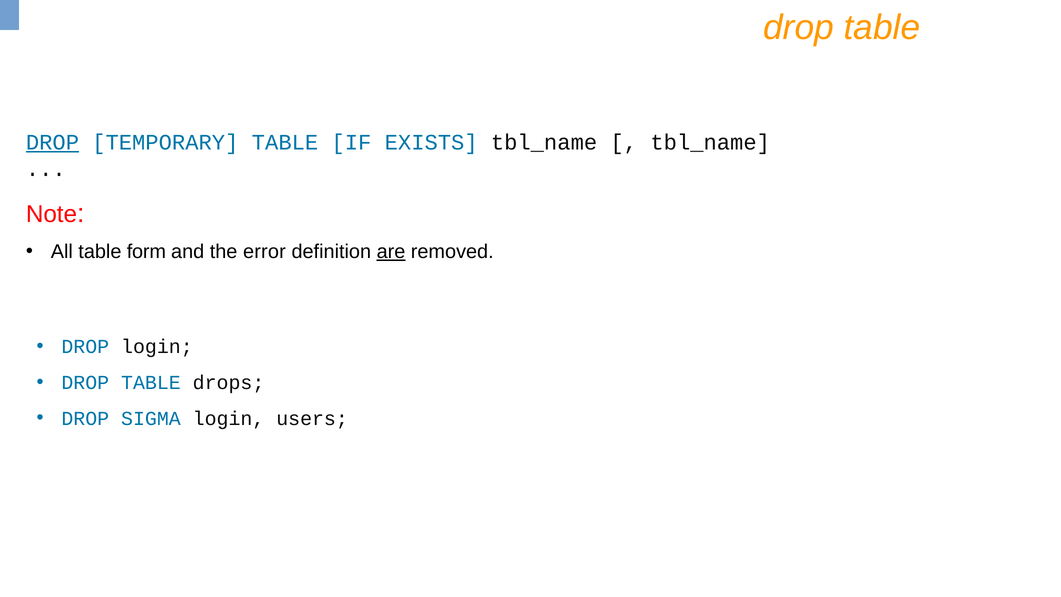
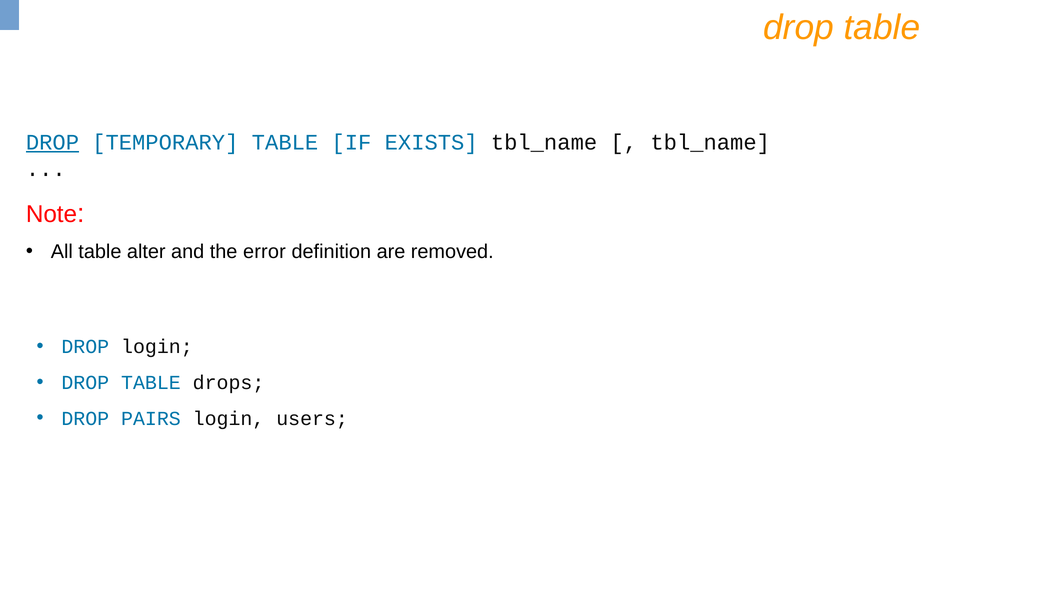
form: form -> alter
are underline: present -> none
SIGMA: SIGMA -> PAIRS
